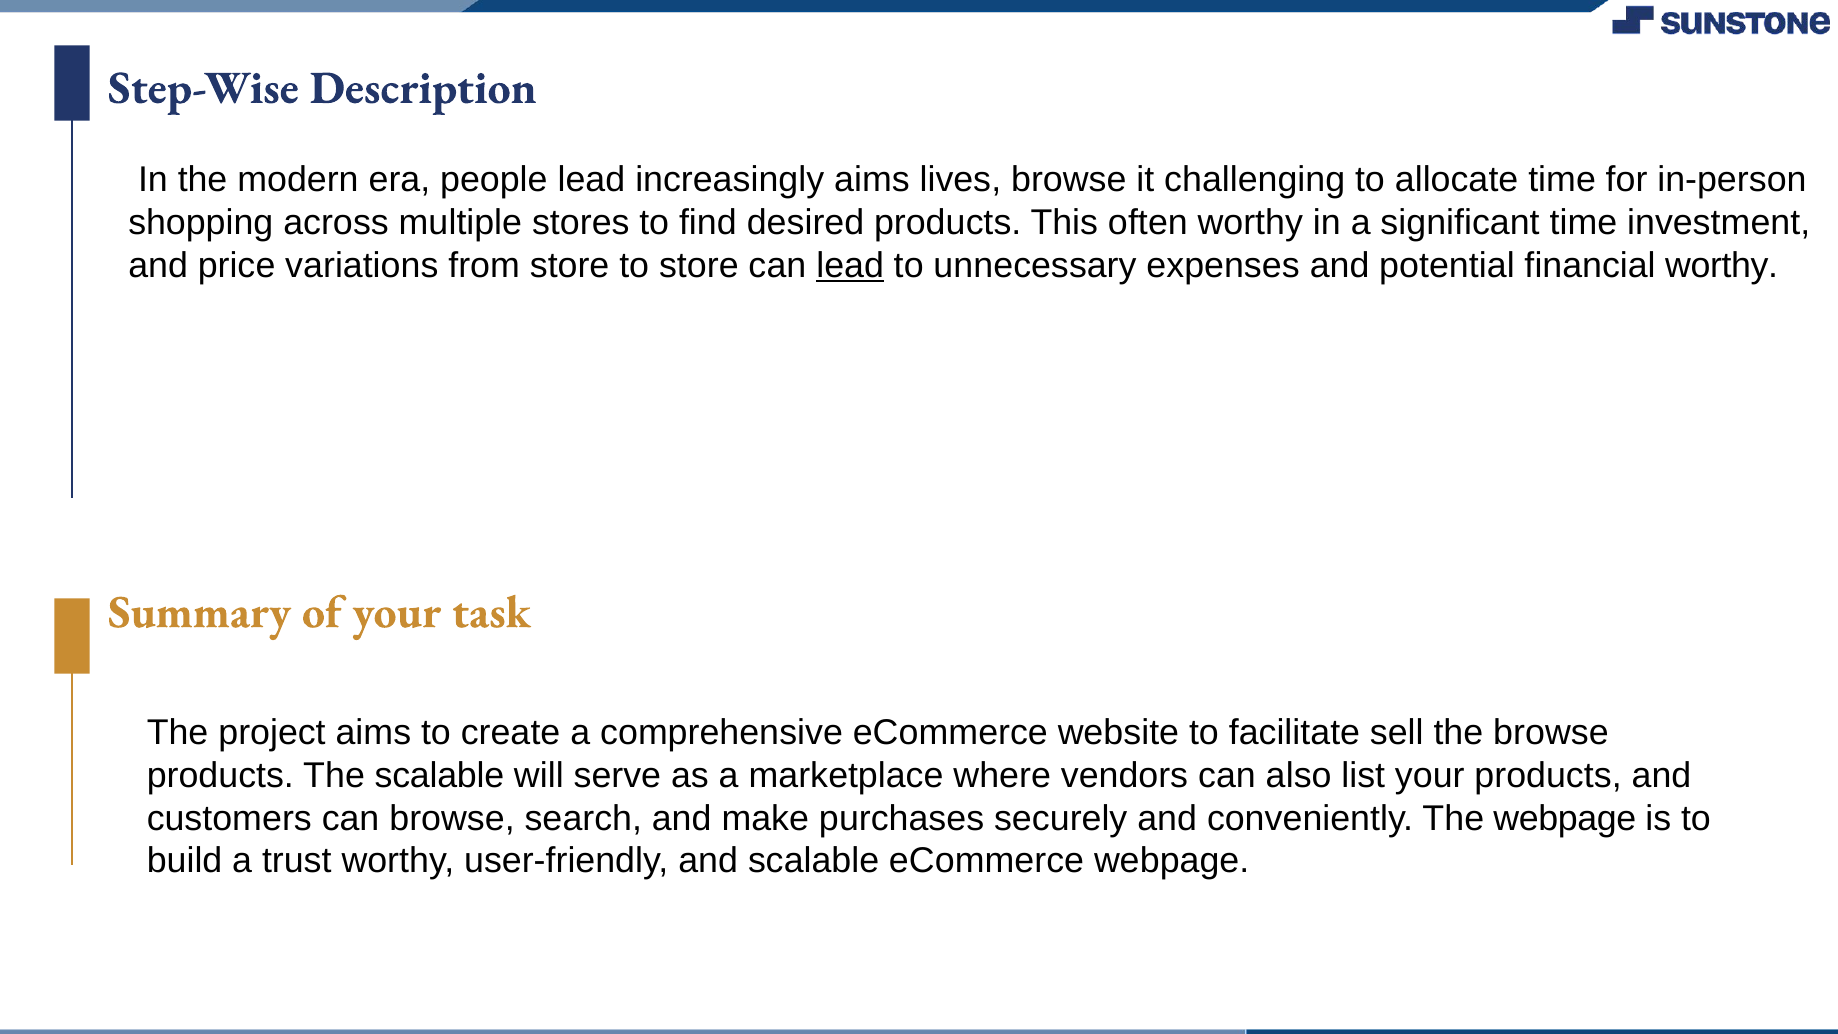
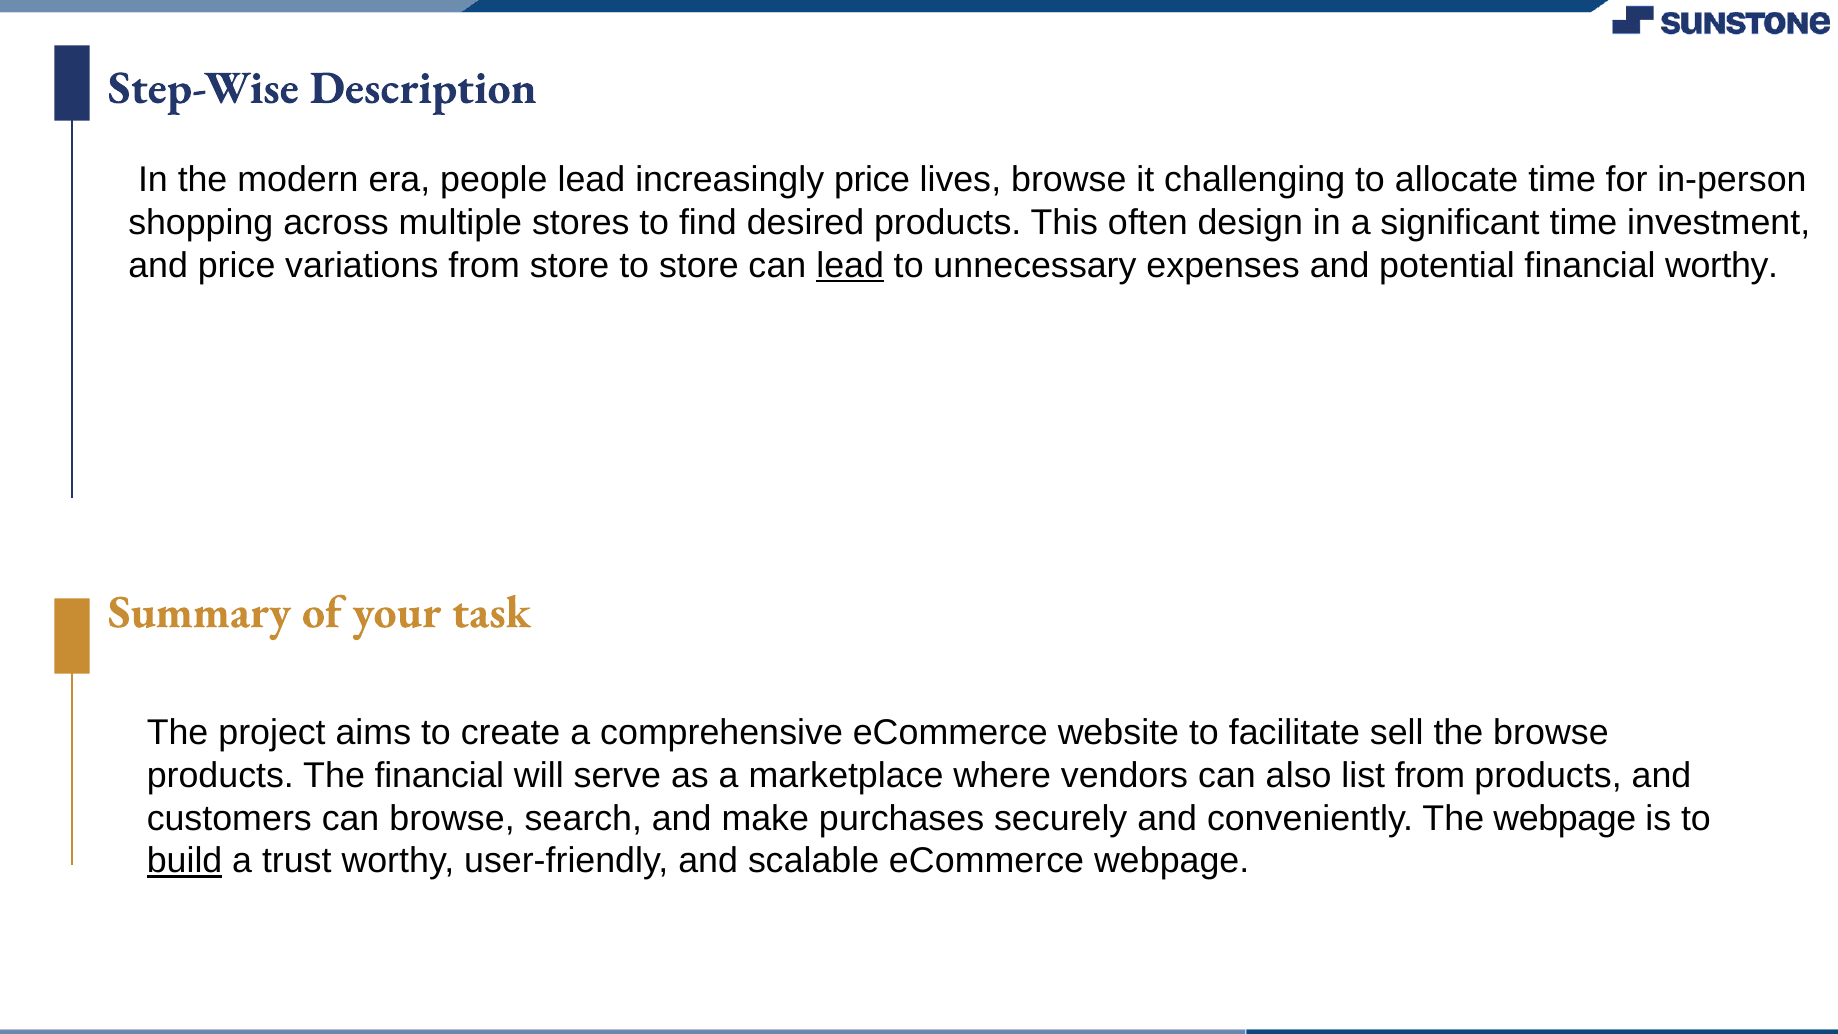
increasingly aims: aims -> price
often worthy: worthy -> design
The scalable: scalable -> financial
list your: your -> from
build underline: none -> present
